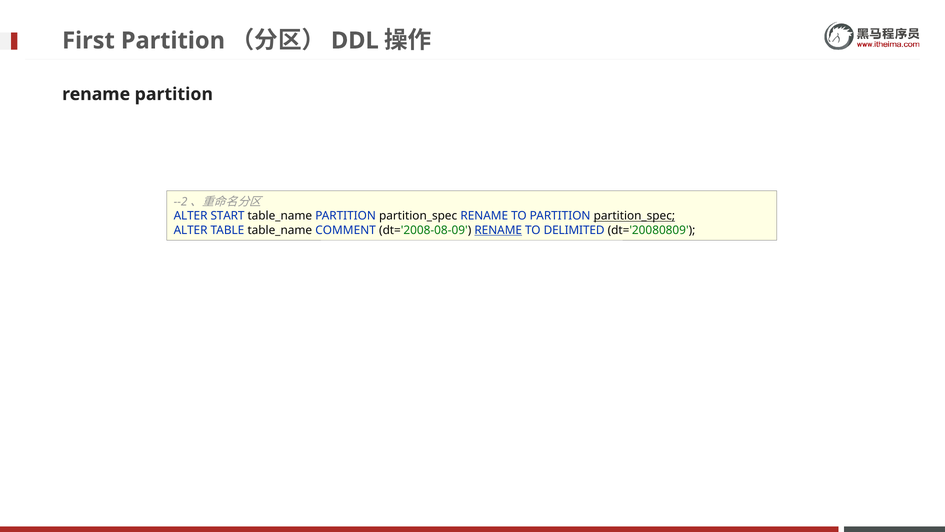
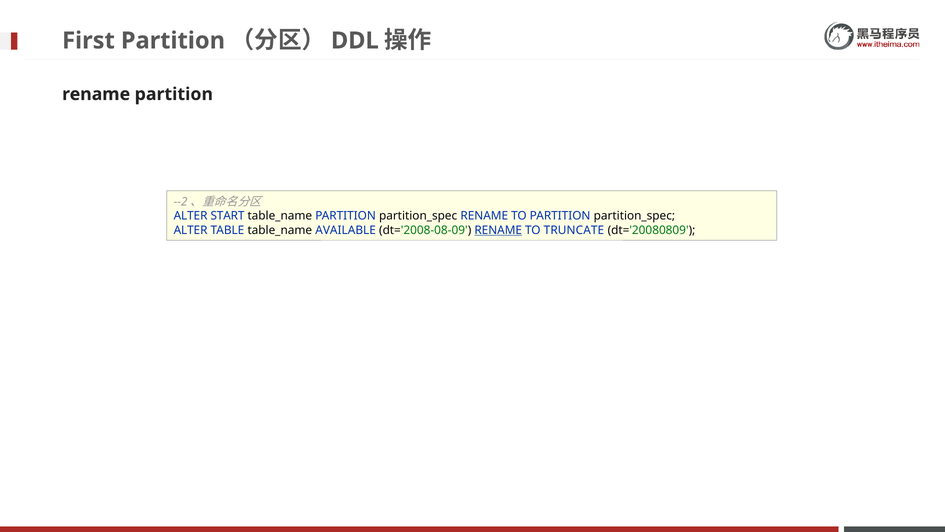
partition_spec at (634, 216) underline: present -> none
COMMENT: COMMENT -> AVAILABLE
DELIMITED: DELIMITED -> TRUNCATE
